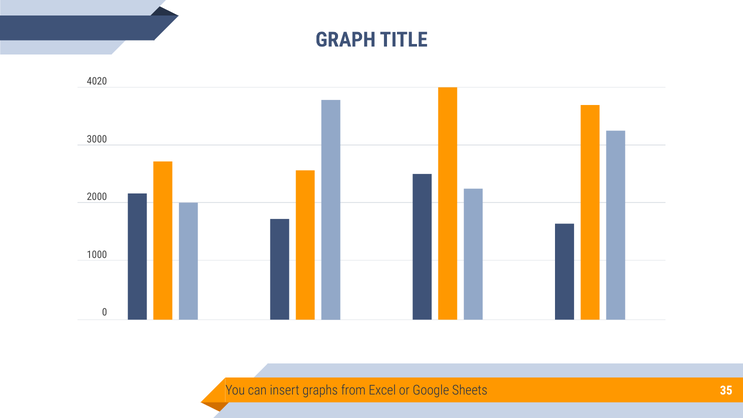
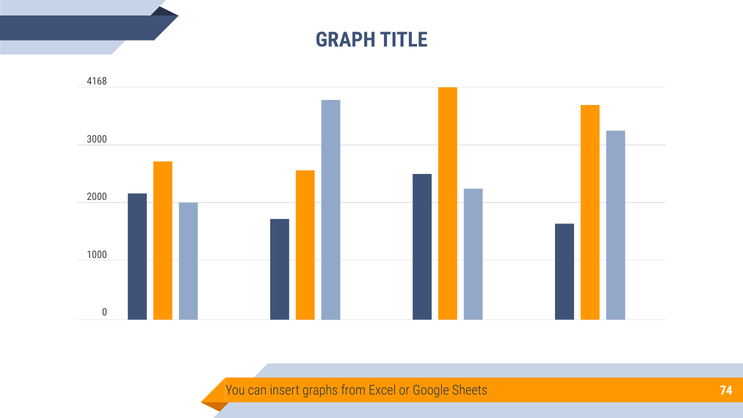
4020: 4020 -> 4168
35: 35 -> 74
